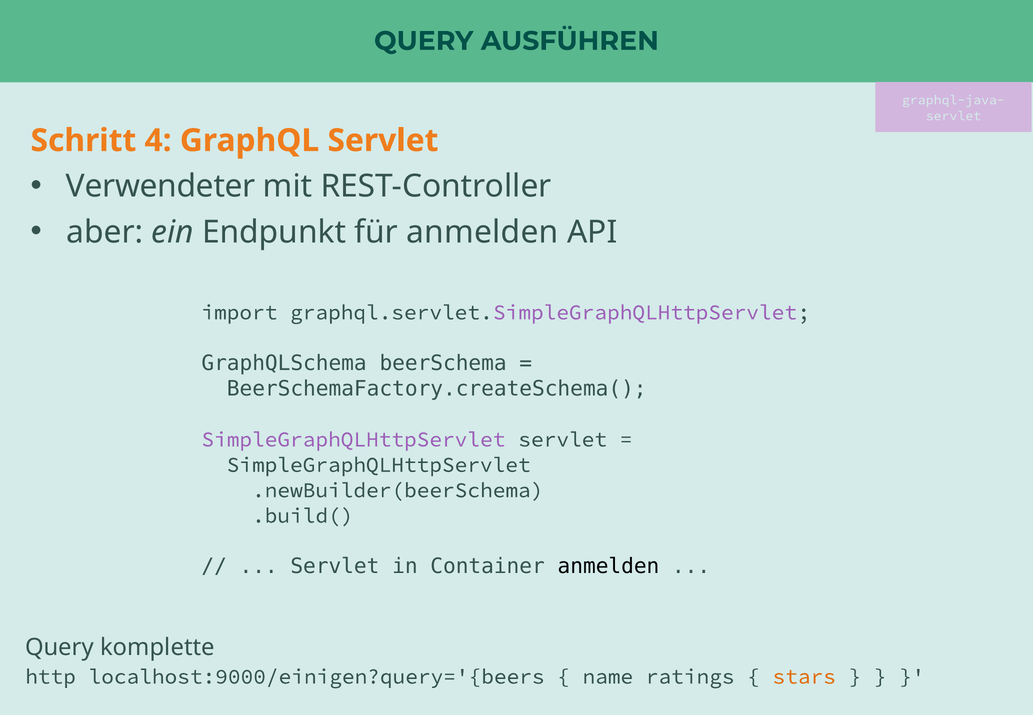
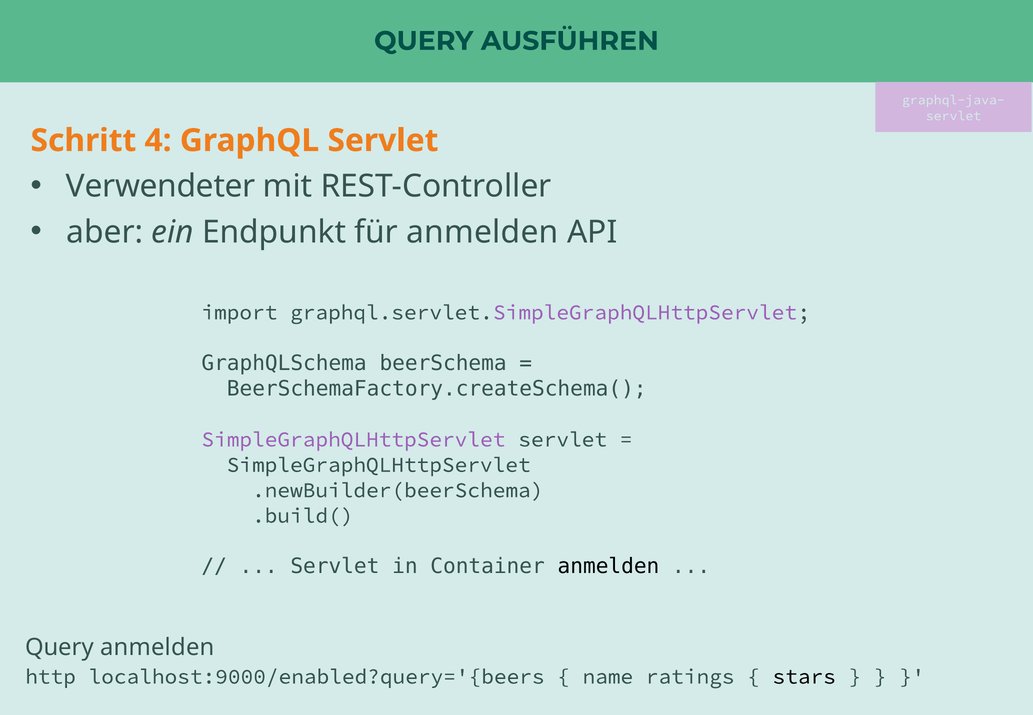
Query komplette: komplette -> anmelden
localhost:9000/einigen?query='{beers: localhost:9000/einigen?query='{beers -> localhost:9000/enabled?query='{beers
stars colour: orange -> black
